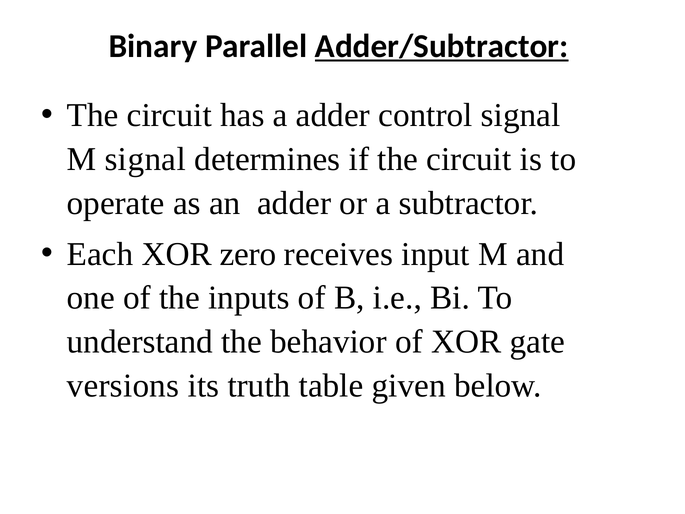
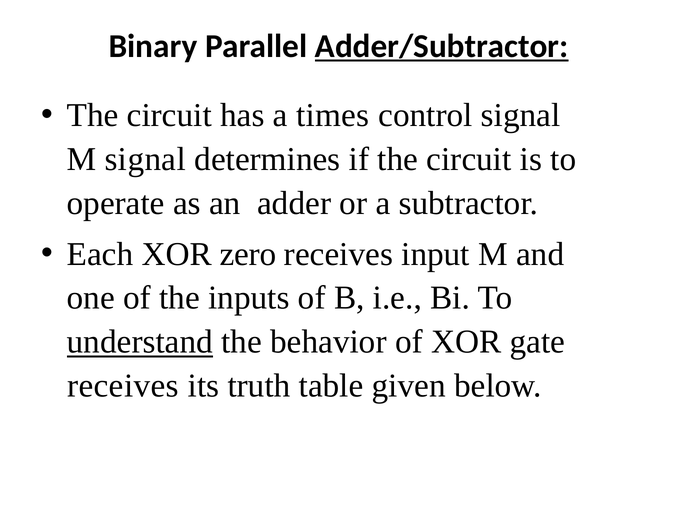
a adder: adder -> times
understand underline: none -> present
versions at (123, 386): versions -> receives
